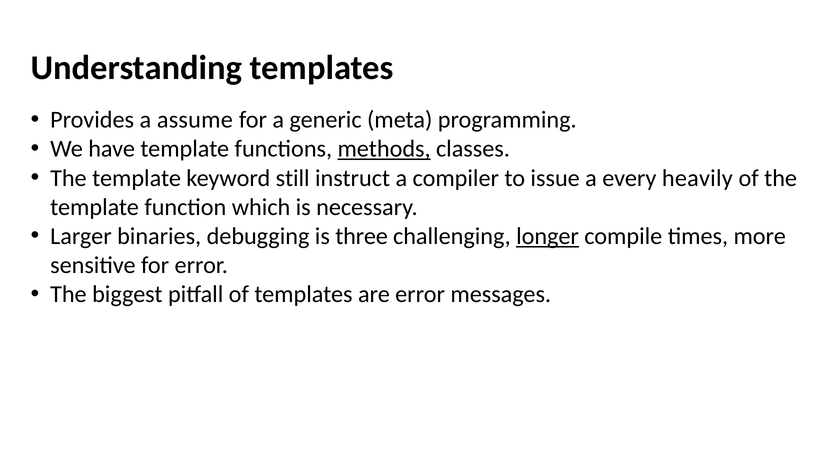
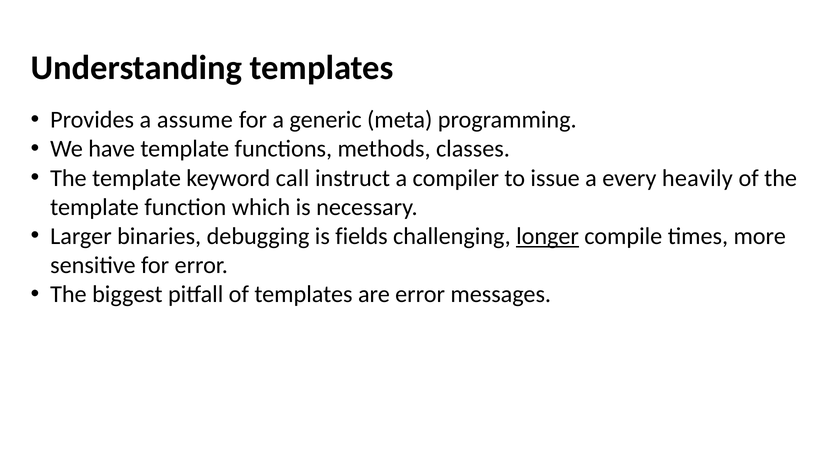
methods underline: present -> none
still: still -> call
three: three -> fields
